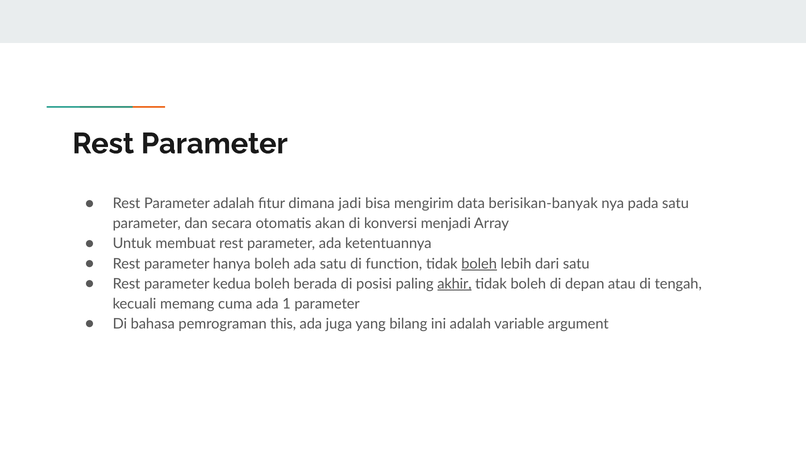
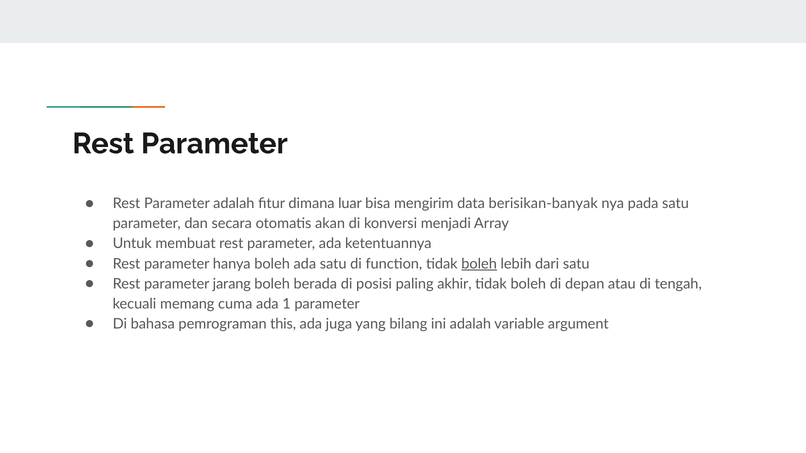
jadi: jadi -> luar
kedua: kedua -> jarang
akhir underline: present -> none
